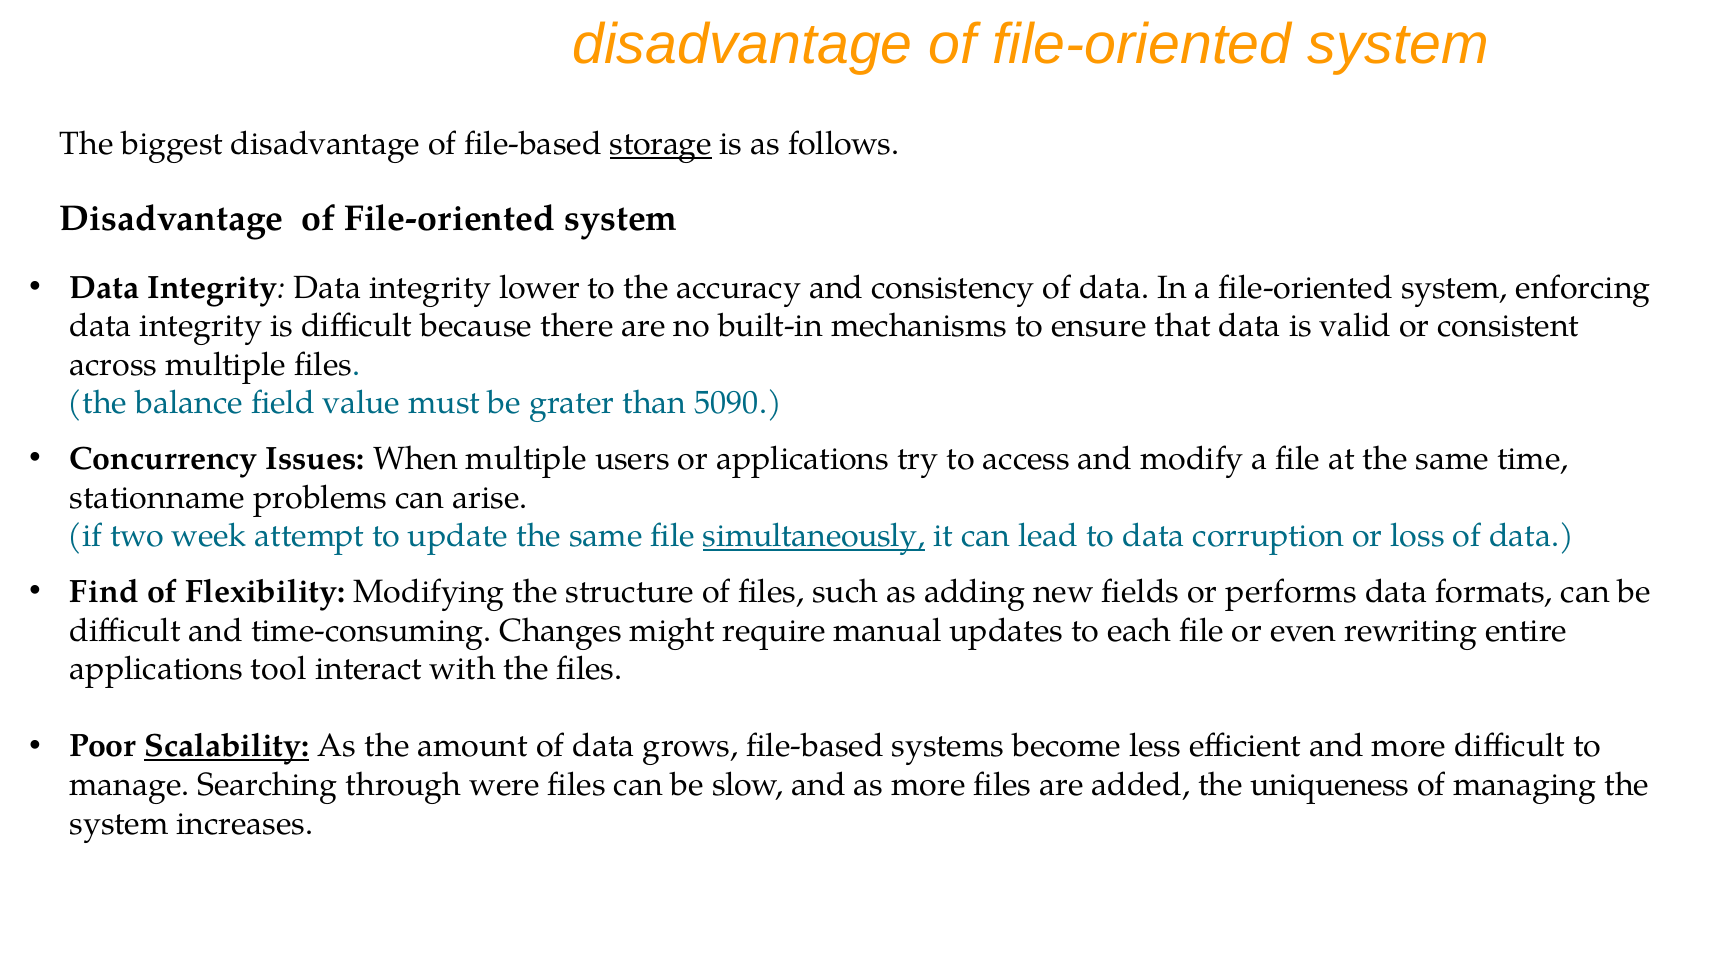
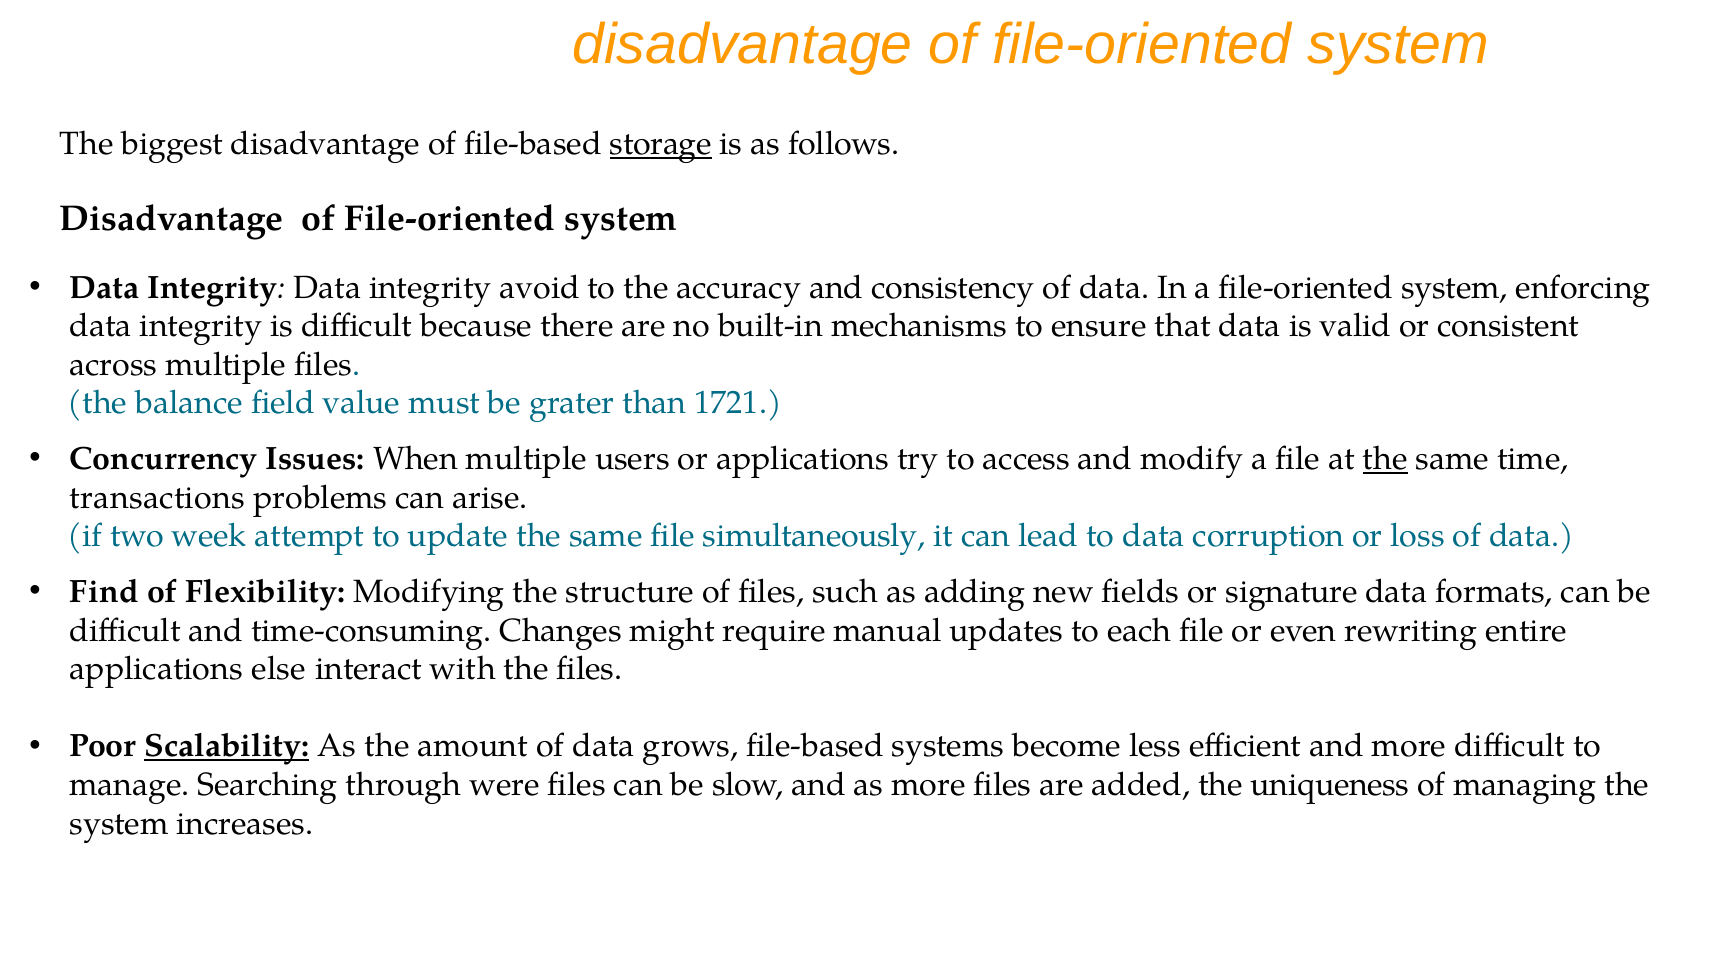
lower: lower -> avoid
5090: 5090 -> 1721
the at (1385, 459) underline: none -> present
stationname: stationname -> transactions
simultaneously underline: present -> none
performs: performs -> signature
tool: tool -> else
